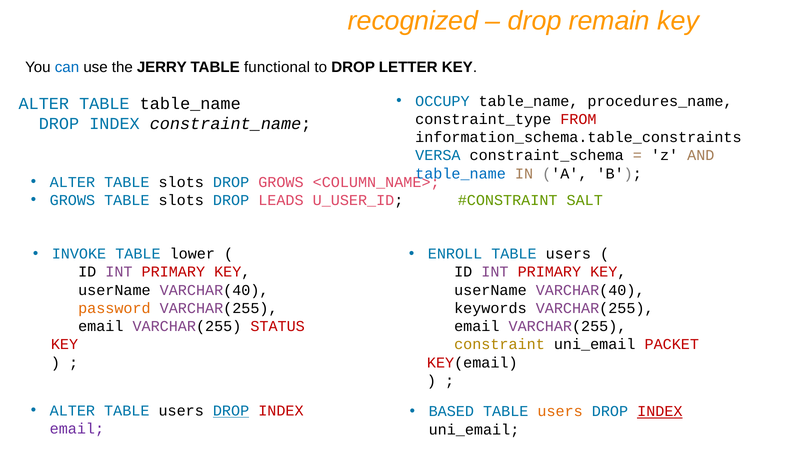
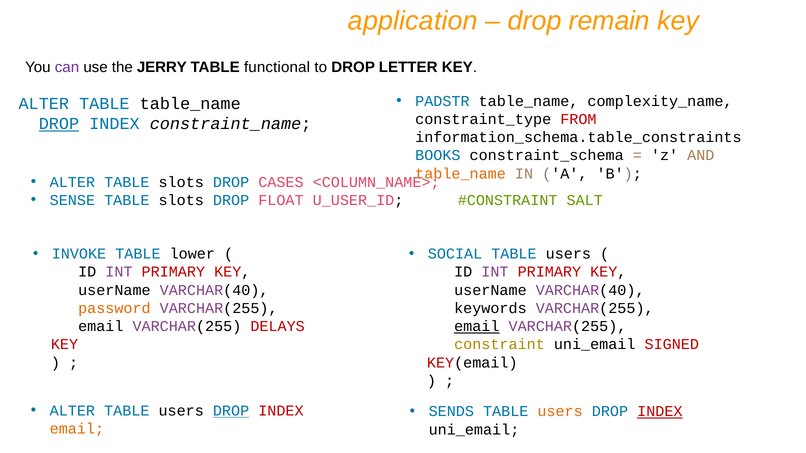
recognized: recognized -> application
can colour: blue -> purple
OCCUPY: OCCUPY -> PADSTR
procedures_name: procedures_name -> complexity_name
DROP at (59, 124) underline: none -> present
VERSA: VERSA -> BOOKS
table_name at (461, 174) colour: blue -> orange
DROP GROWS: GROWS -> CASES
GROWS at (72, 200): GROWS -> SENSE
LEADS: LEADS -> FLOAT
ENROLL: ENROLL -> SOCIAL
STATUS: STATUS -> DELAYS
email at (477, 327) underline: none -> present
PACKET: PACKET -> SIGNED
BASED: BASED -> SENDS
email at (77, 429) colour: purple -> orange
